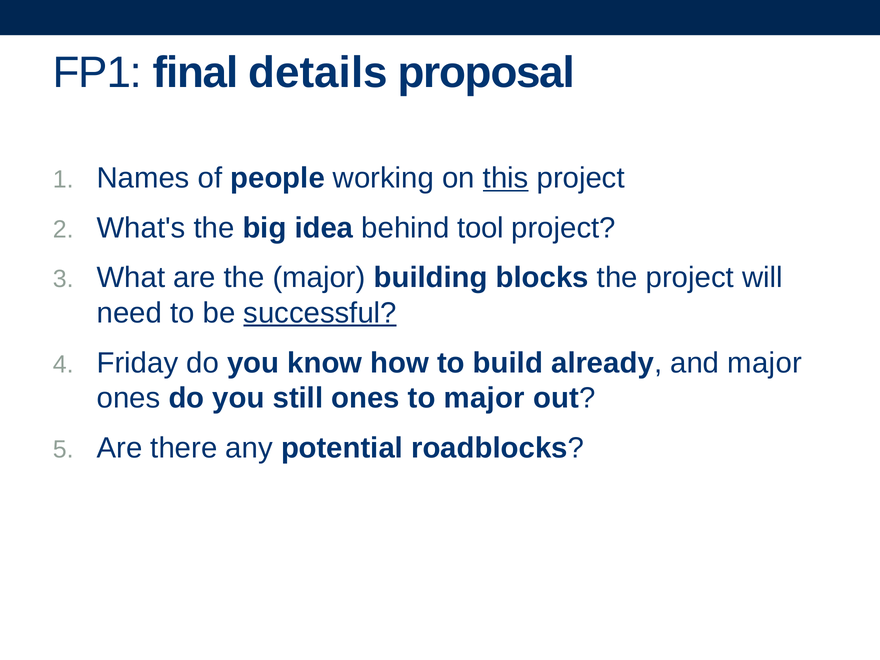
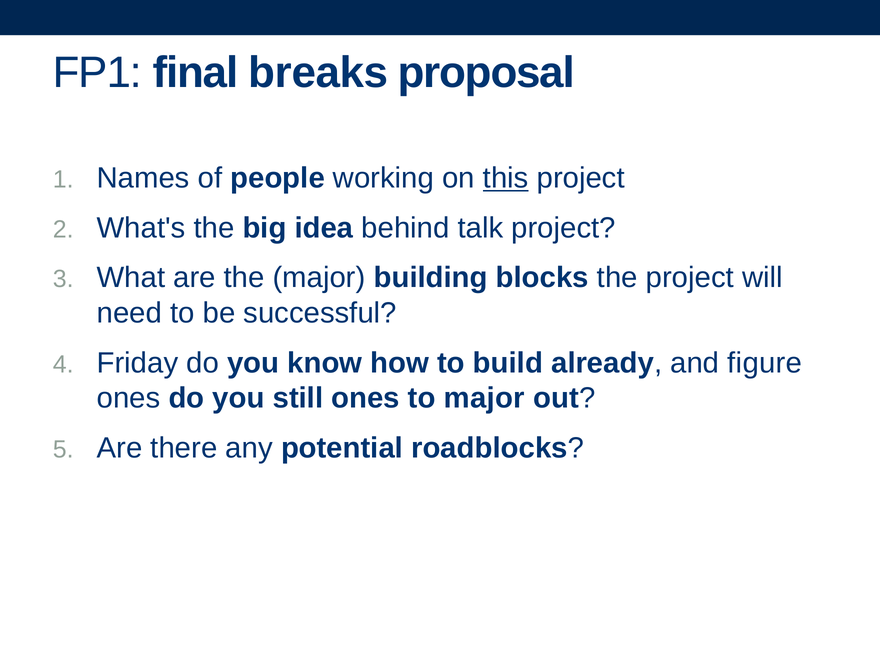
details: details -> breaks
tool: tool -> talk
successful underline: present -> none
and major: major -> figure
